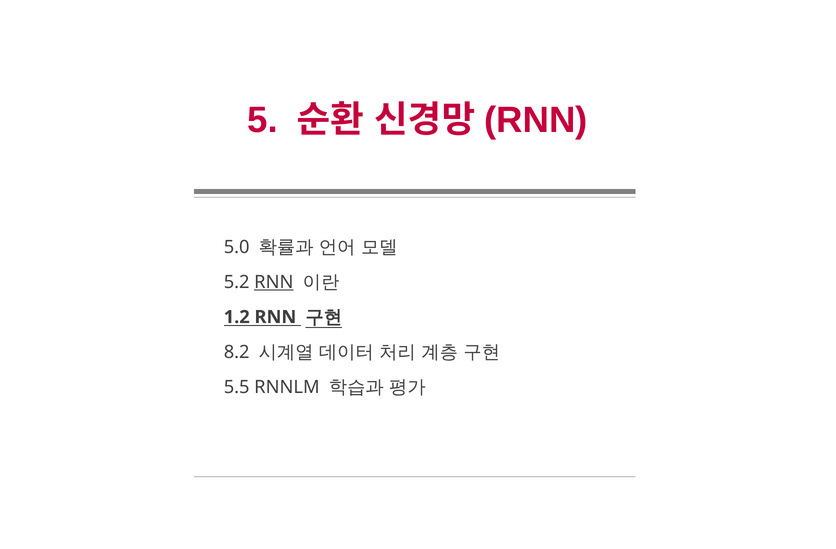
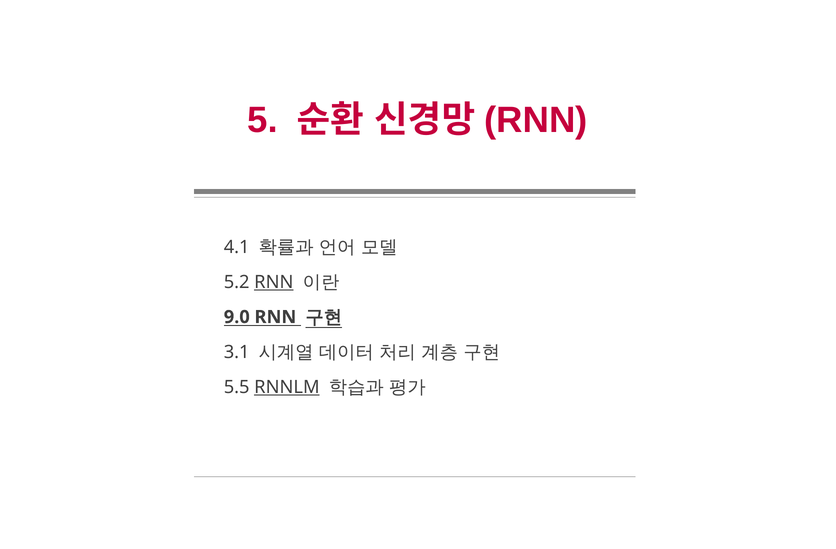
5.0: 5.0 -> 4.1
1.2: 1.2 -> 9.0
8.2: 8.2 -> 3.1
RNNLM underline: none -> present
